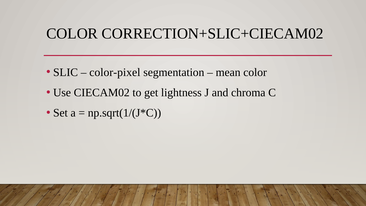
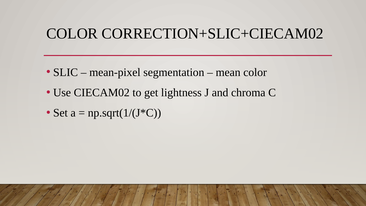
color-pixel: color-pixel -> mean-pixel
